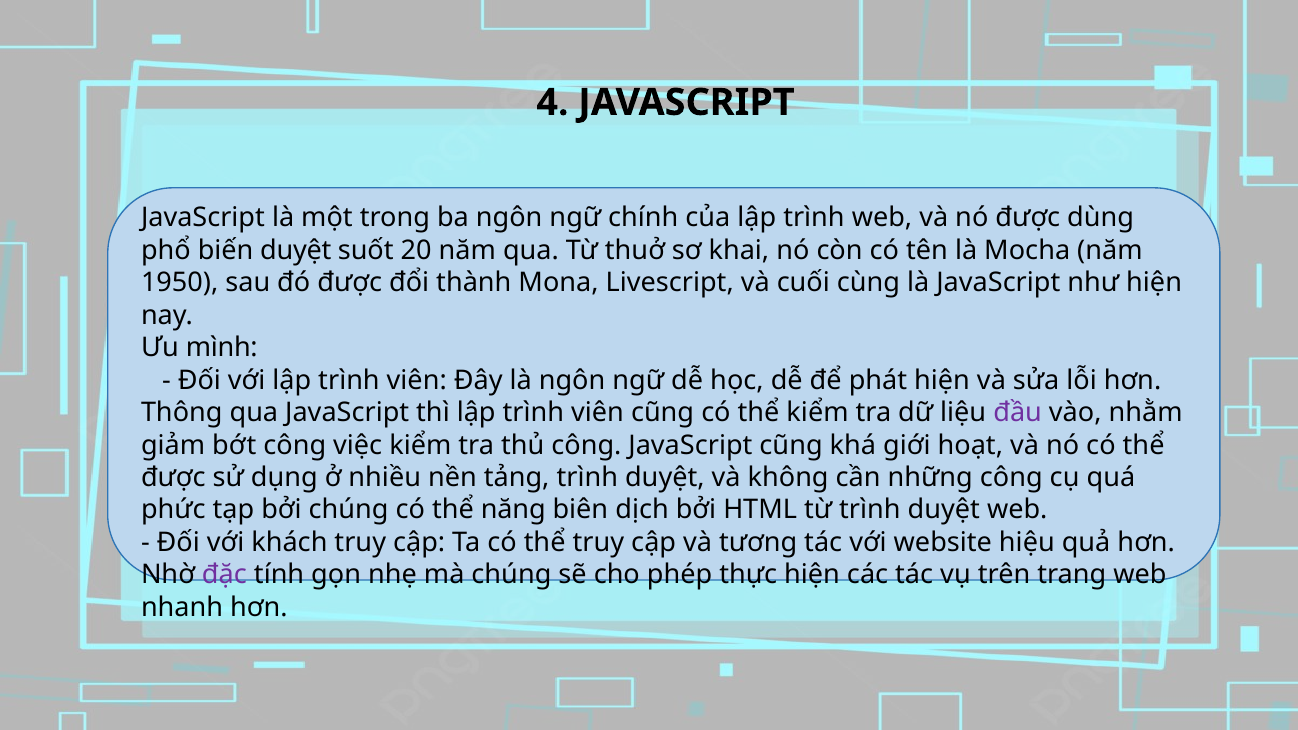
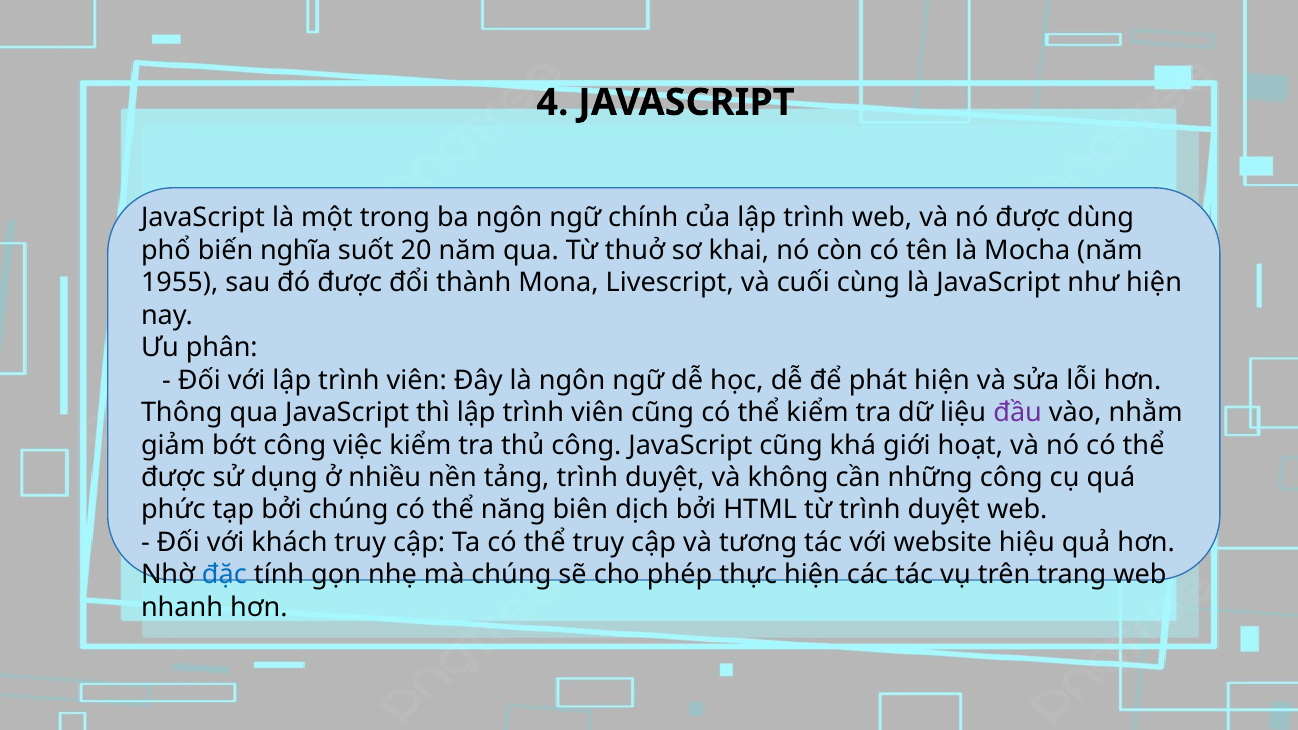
biến duyệt: duyệt -> nghĩa
1950: 1950 -> 1955
mình: mình -> phân
đặc colour: purple -> blue
